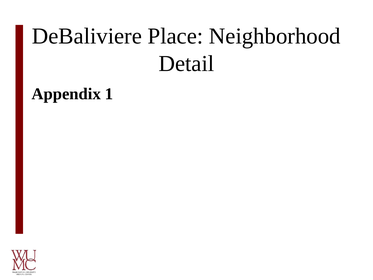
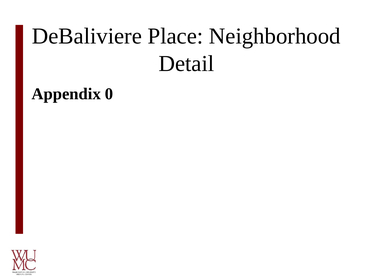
1: 1 -> 0
